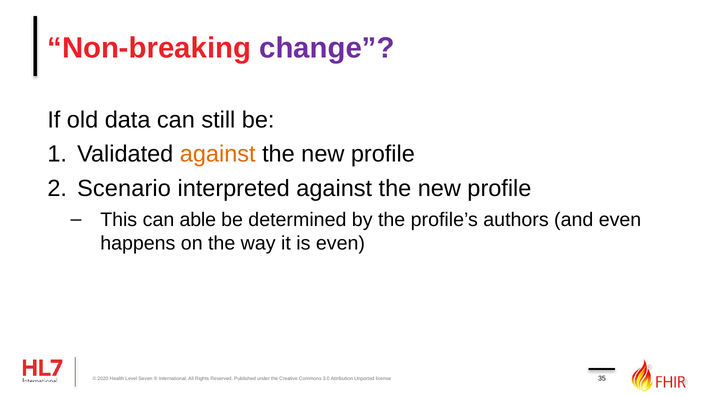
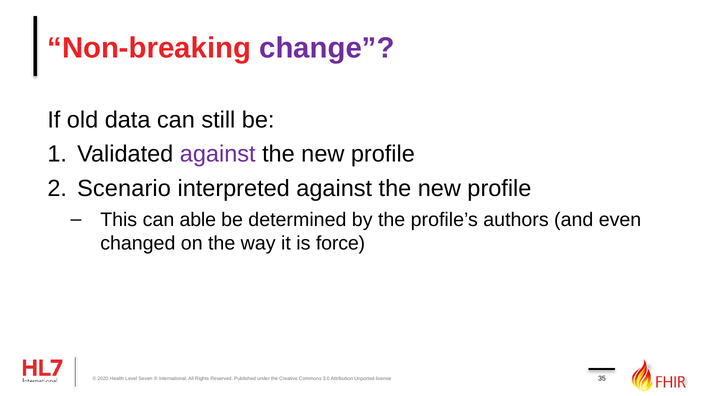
against at (218, 154) colour: orange -> purple
happens: happens -> changed
is even: even -> force
